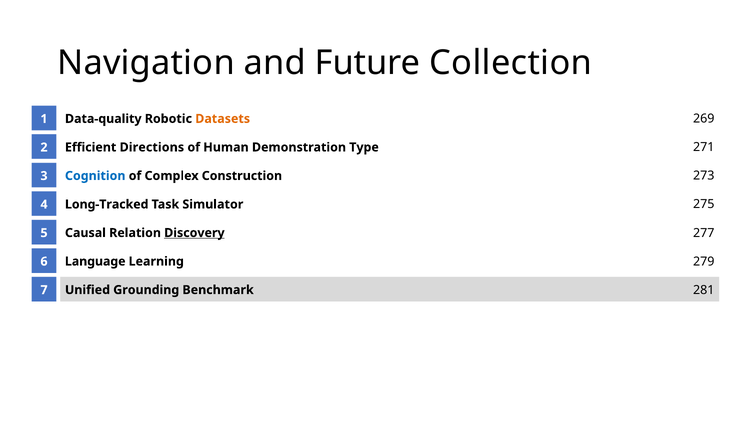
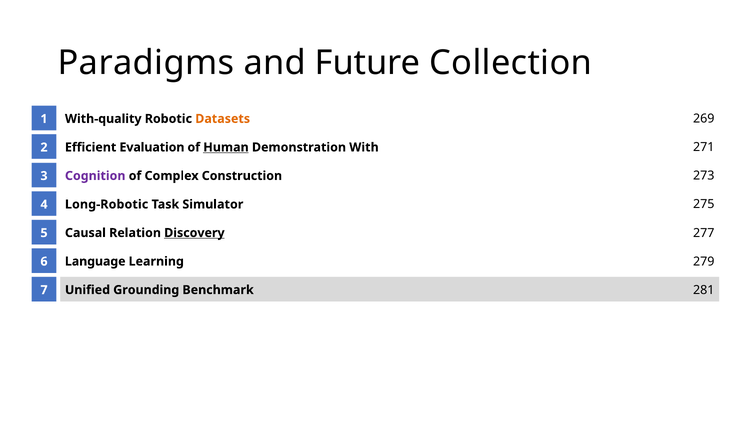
Navigation: Navigation -> Paradigms
Data-quality: Data-quality -> With-quality
Directions: Directions -> Evaluation
Human underline: none -> present
Type: Type -> With
Cognition colour: blue -> purple
Long-Tracked: Long-Tracked -> Long-Robotic
